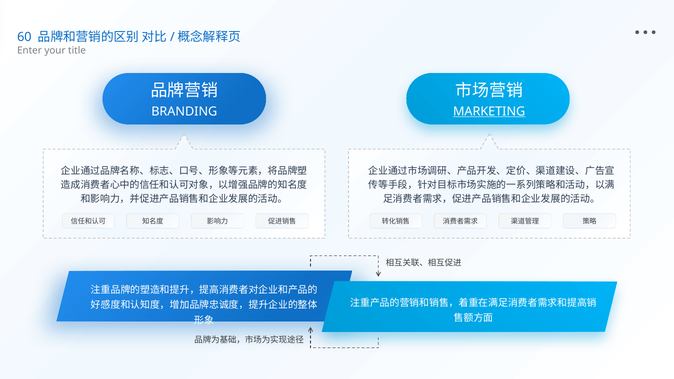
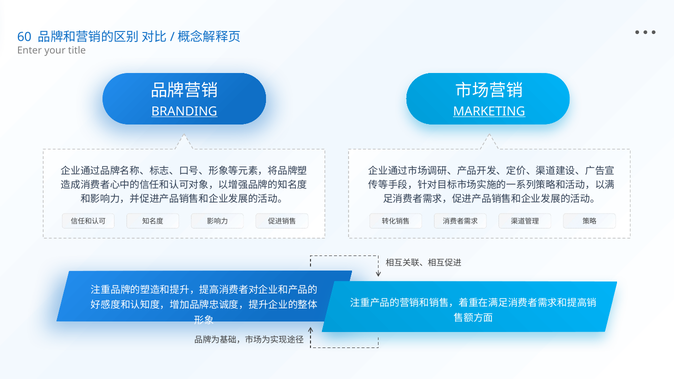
BRANDING underline: none -> present
